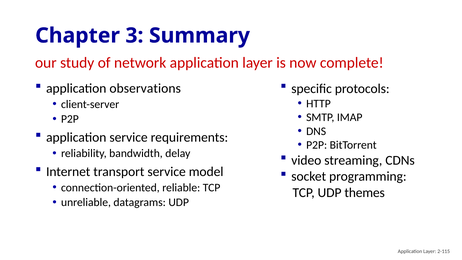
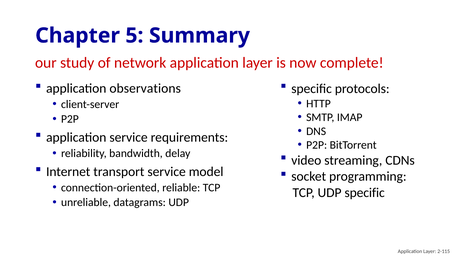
3: 3 -> 5
UDP themes: themes -> specific
